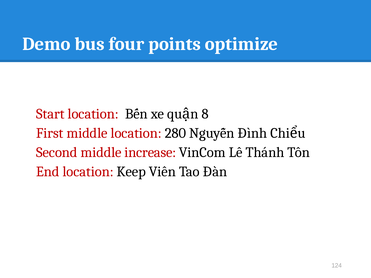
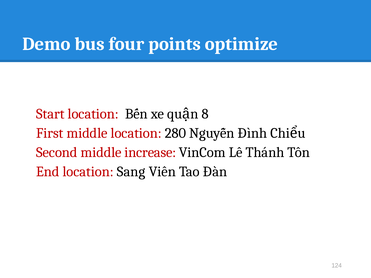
Keep: Keep -> Sang
